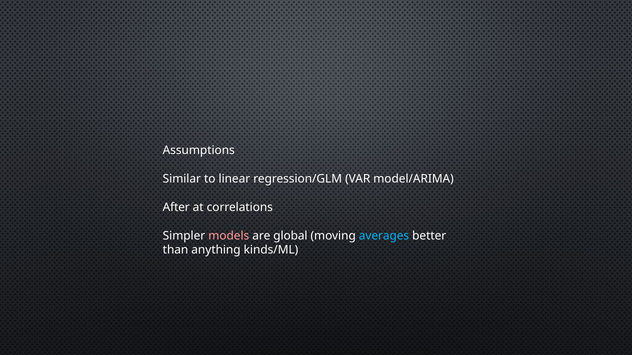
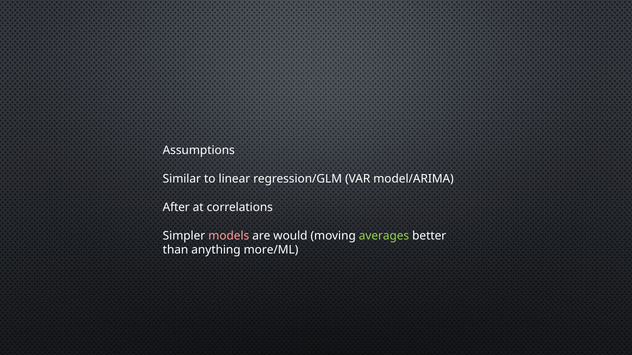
global: global -> would
averages colour: light blue -> light green
kinds/ML: kinds/ML -> more/ML
